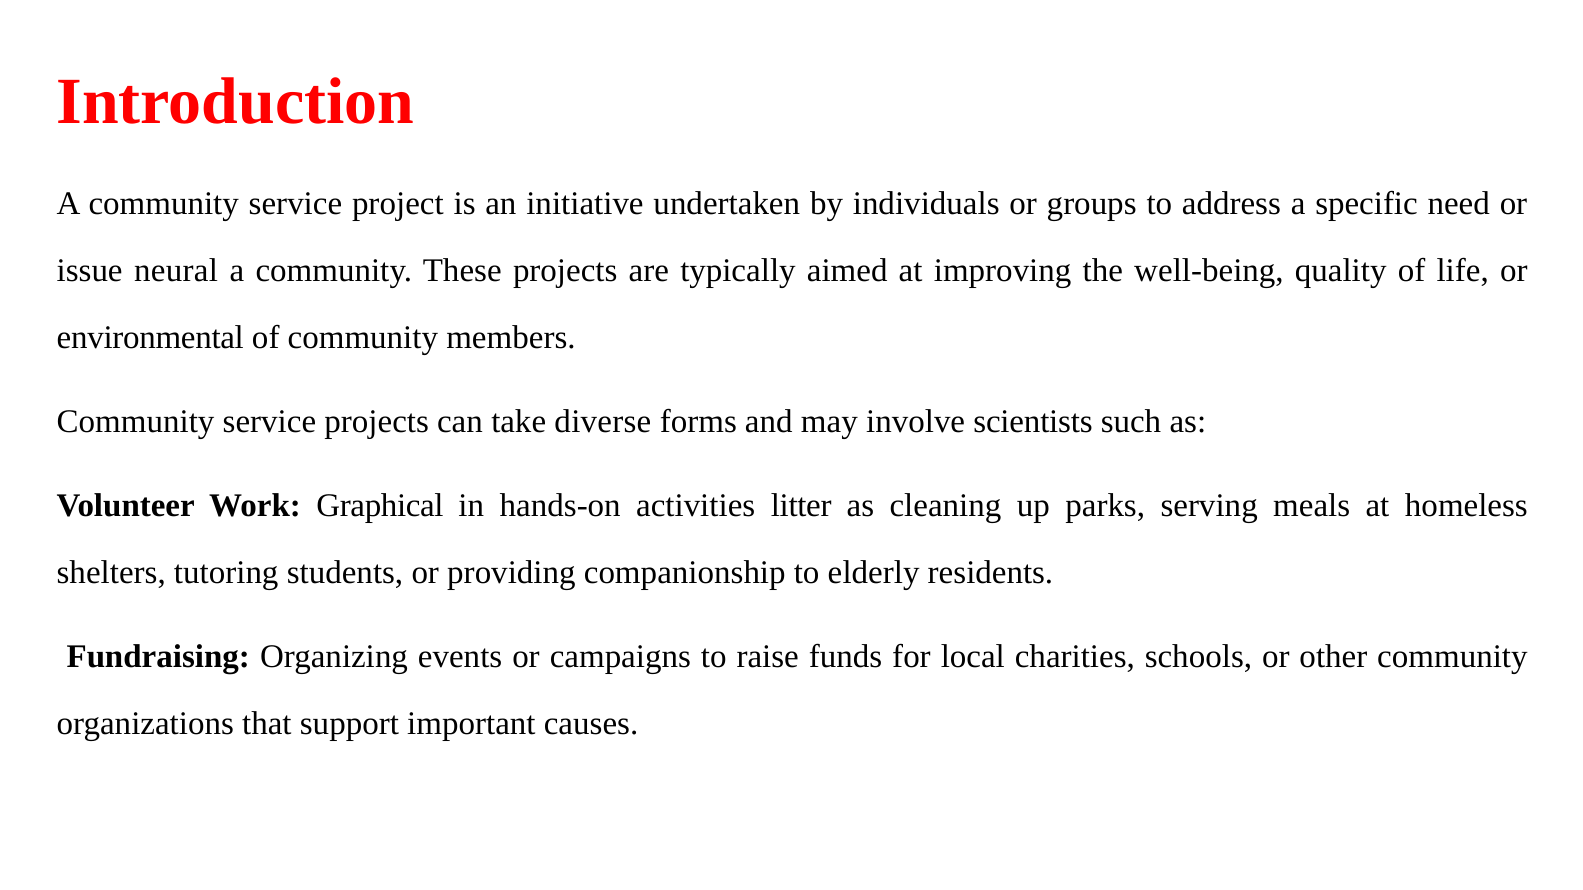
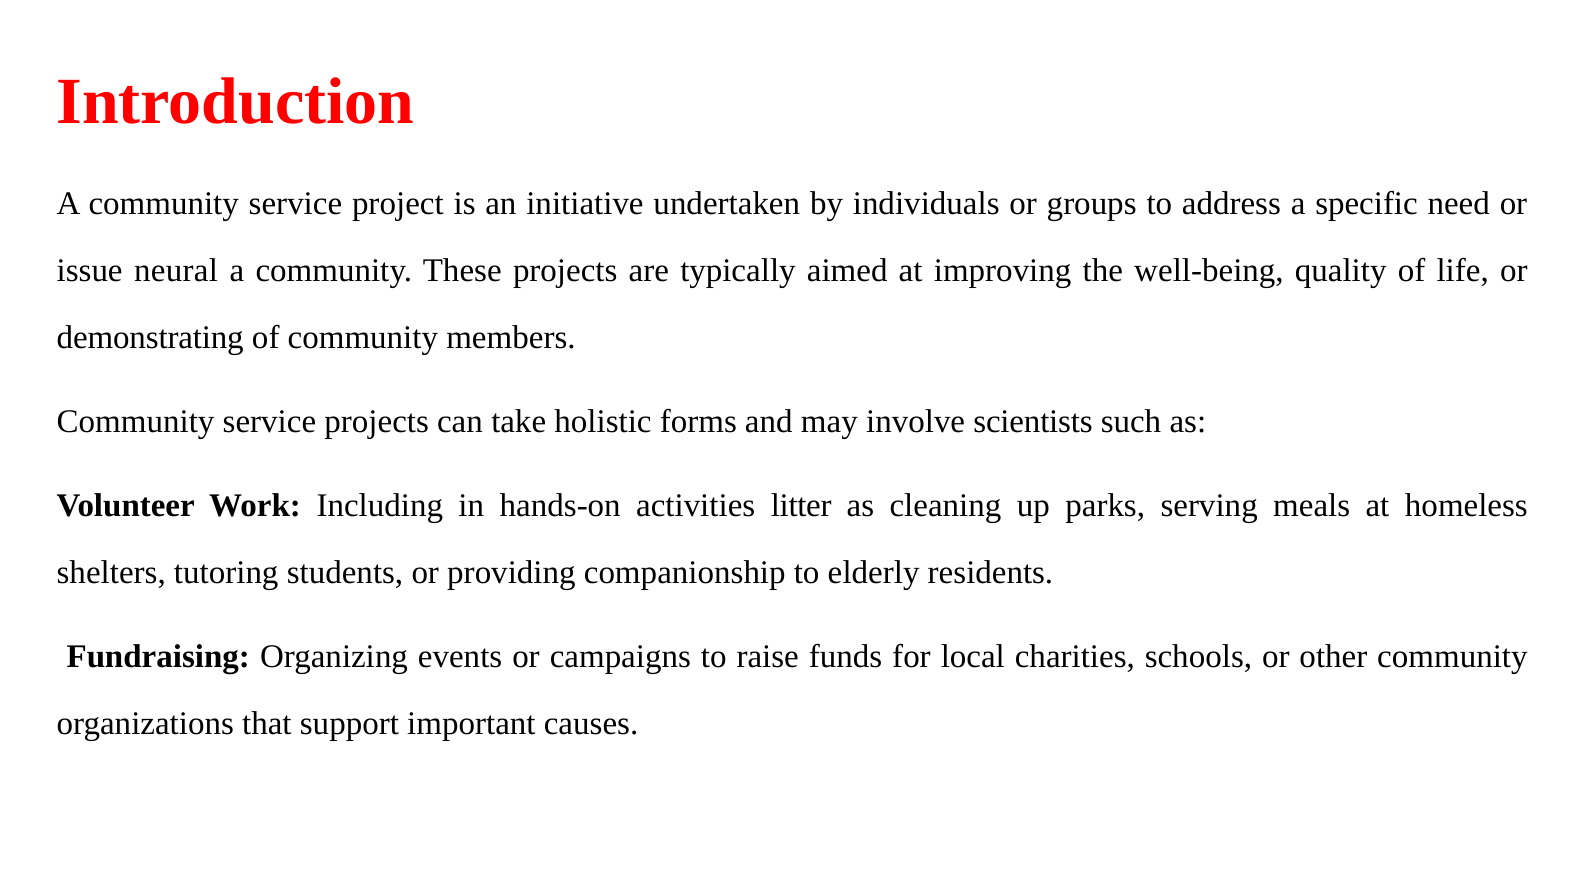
environmental: environmental -> demonstrating
diverse: diverse -> holistic
Graphical: Graphical -> Including
